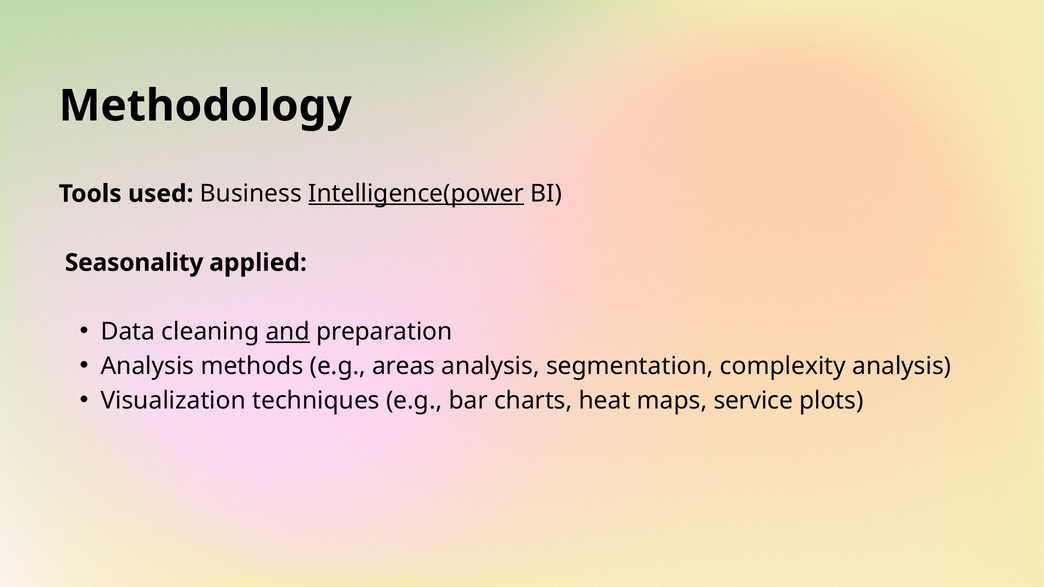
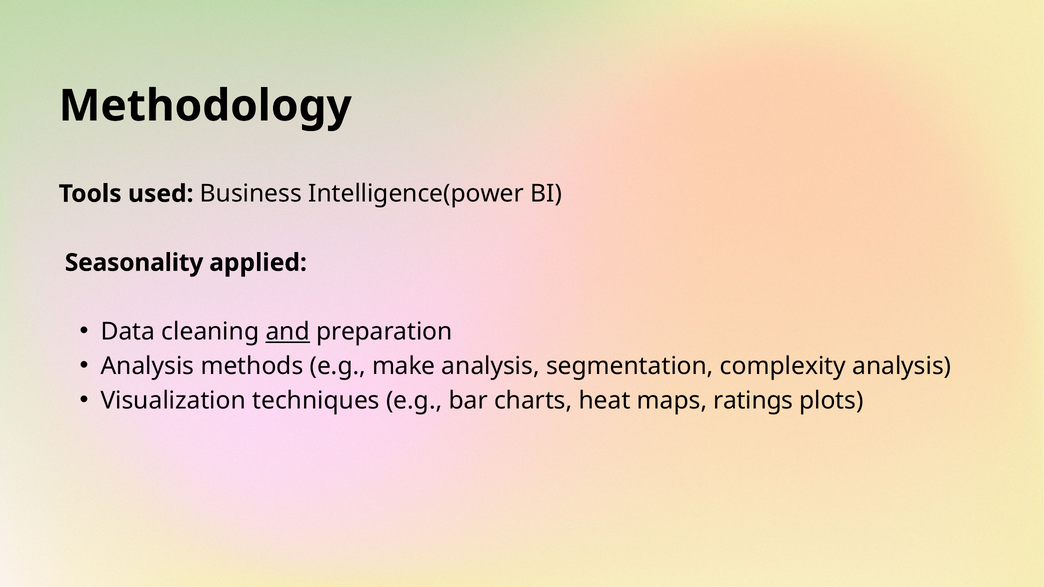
Intelligence(power underline: present -> none
areas: areas -> make
service: service -> ratings
